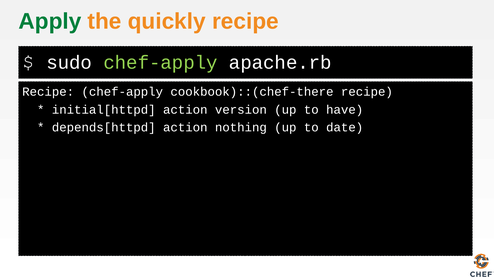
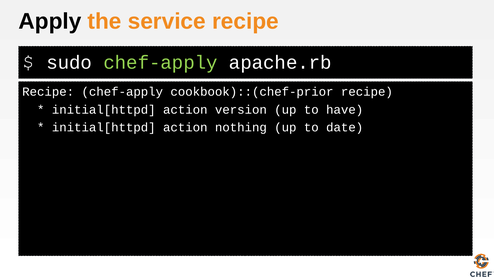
Apply colour: green -> black
quickly: quickly -> service
cookbook)::(chef-there: cookbook)::(chef-there -> cookbook)::(chef-prior
depends[httpd at (104, 127): depends[httpd -> initial[httpd
